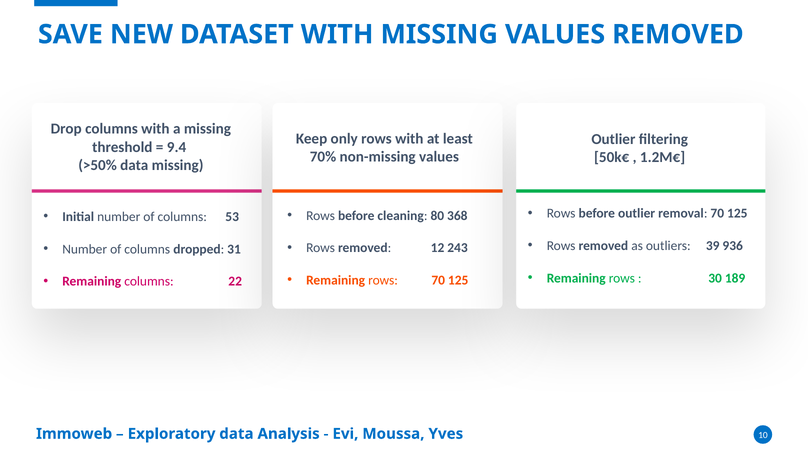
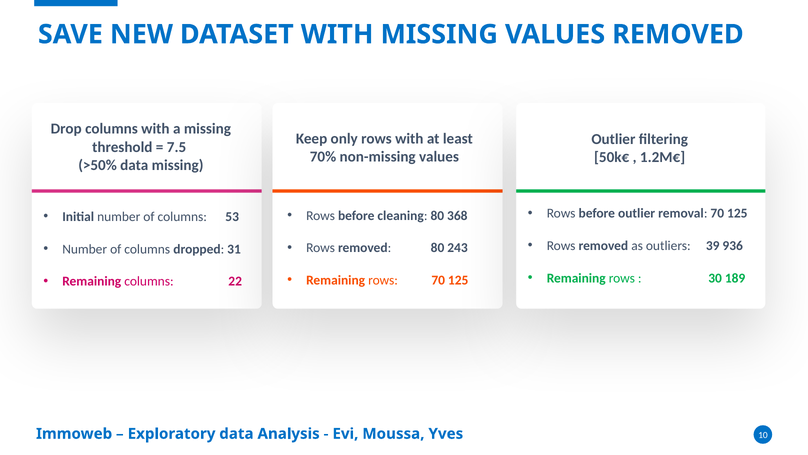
9.4: 9.4 -> 7.5
removed 12: 12 -> 80
